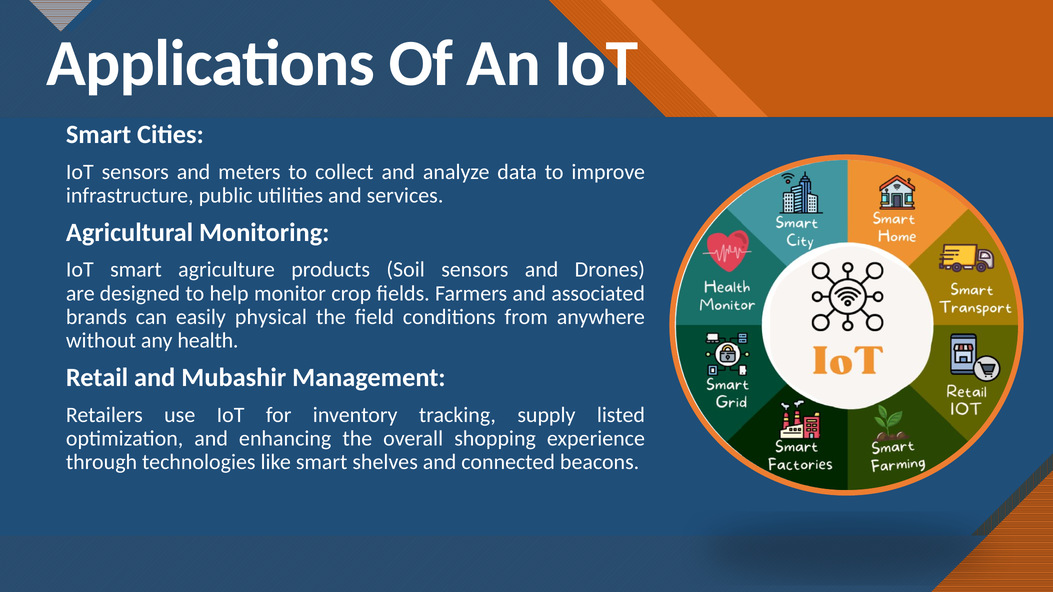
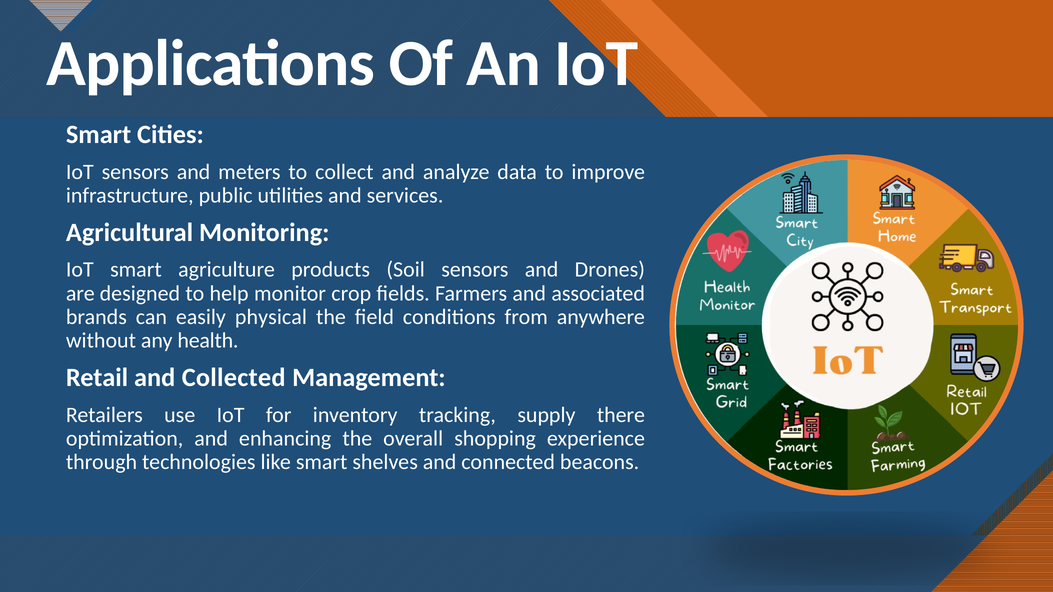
Mubashir: Mubashir -> Collected
listed: listed -> there
